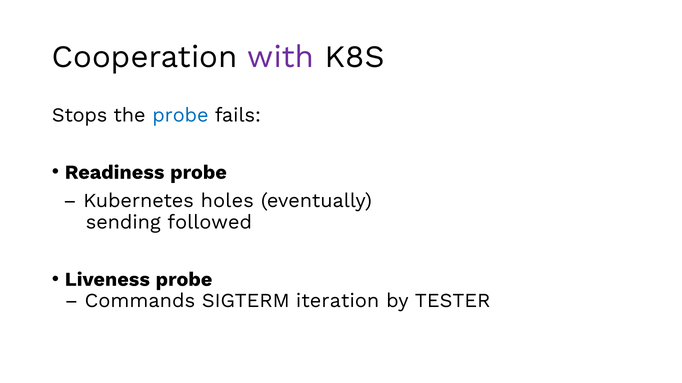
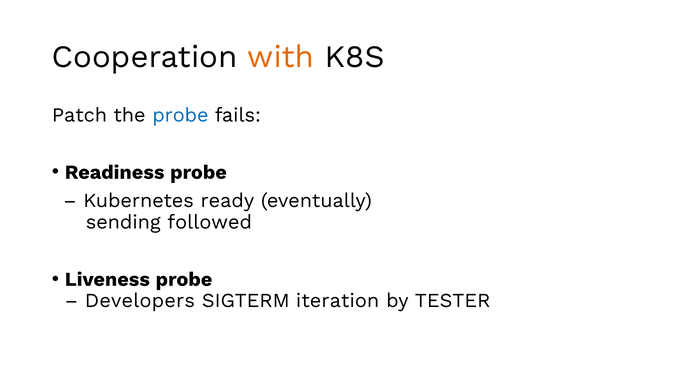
with colour: purple -> orange
Stops: Stops -> Patch
holes: holes -> ready
Commands: Commands -> Developers
